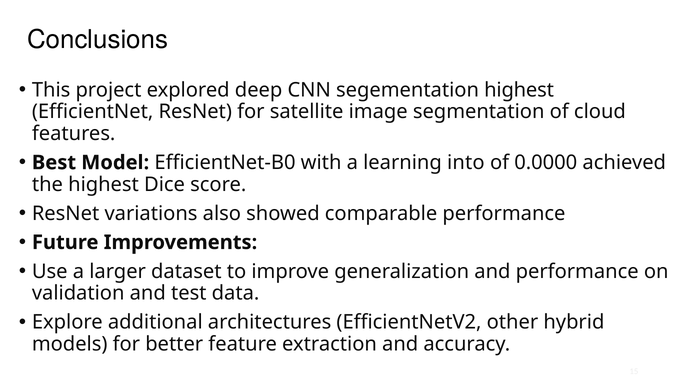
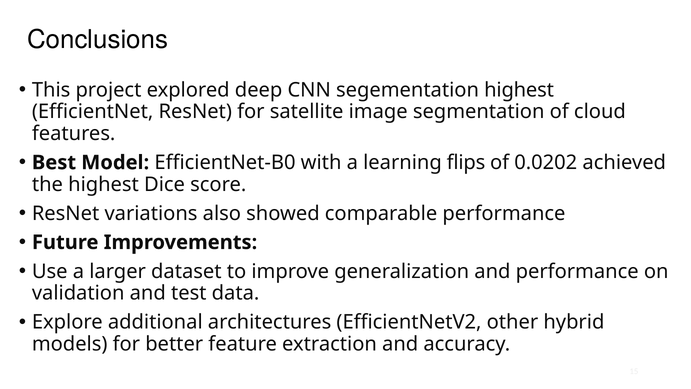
into: into -> flips
0.0000: 0.0000 -> 0.0202
